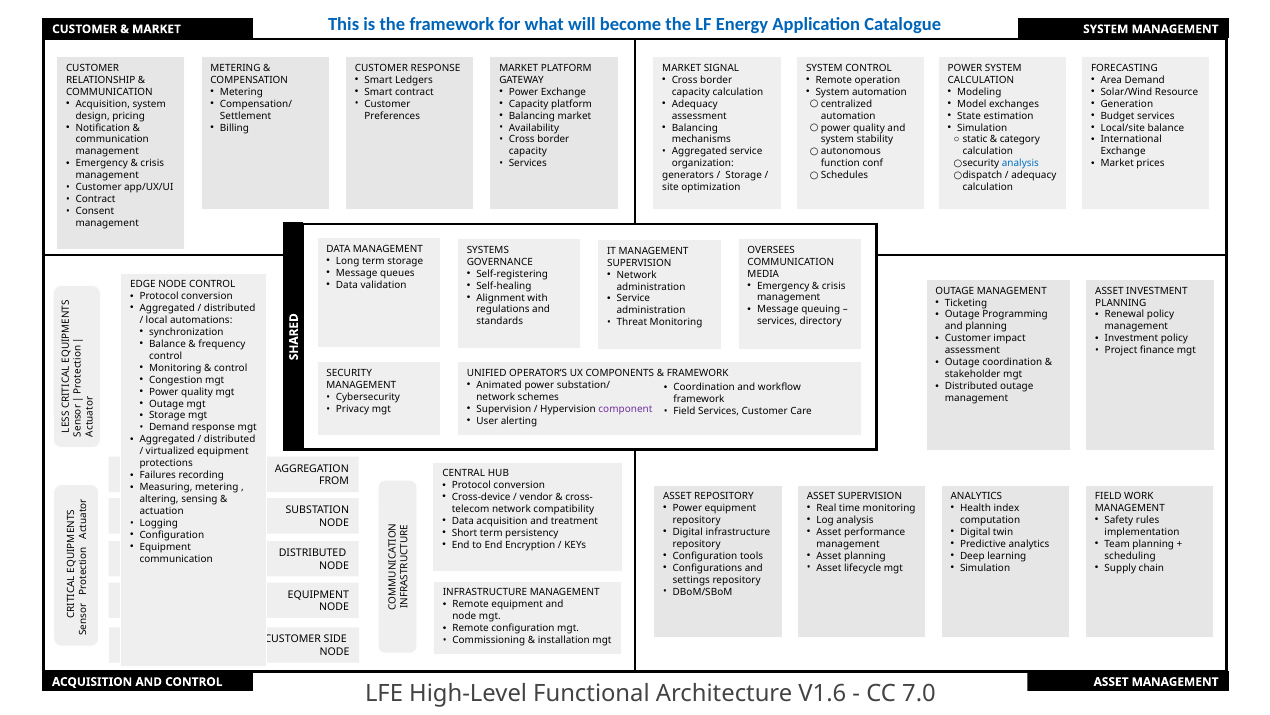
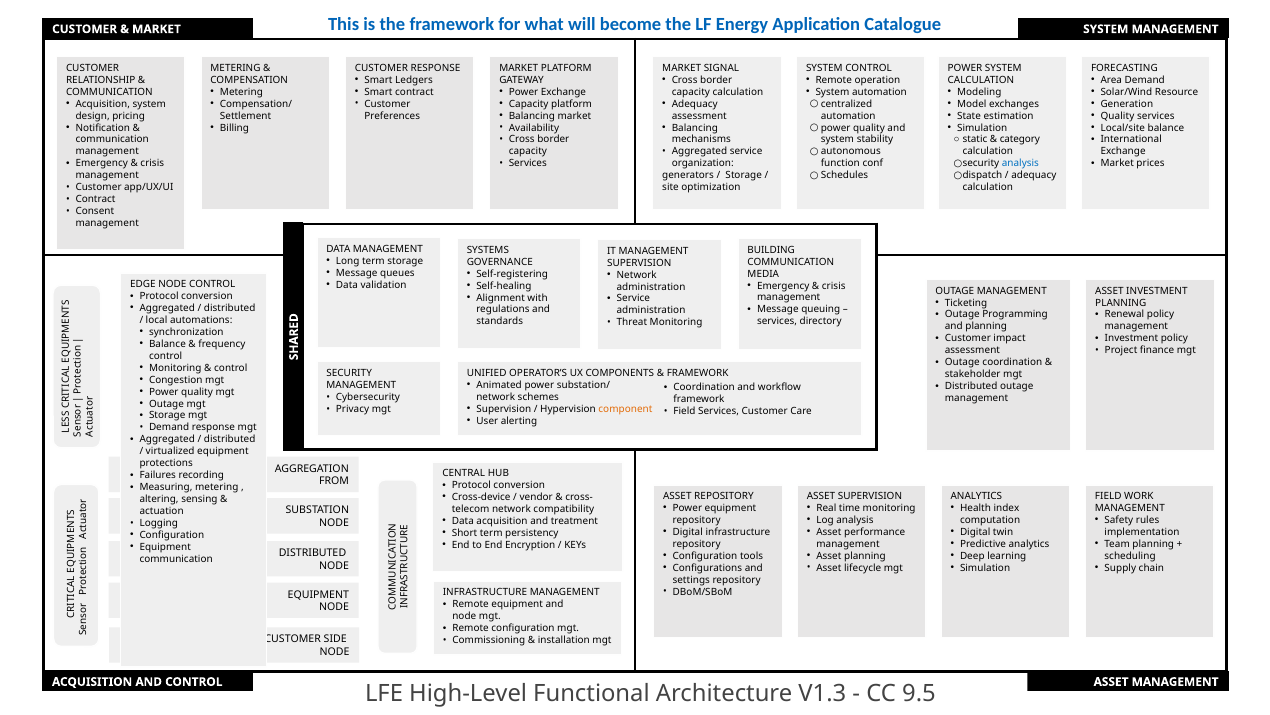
Budget at (1117, 116): Budget -> Quality
OVERSEES: OVERSEES -> BUILDING
component colour: purple -> orange
V1.6: V1.6 -> V1.3
7.0: 7.0 -> 9.5
